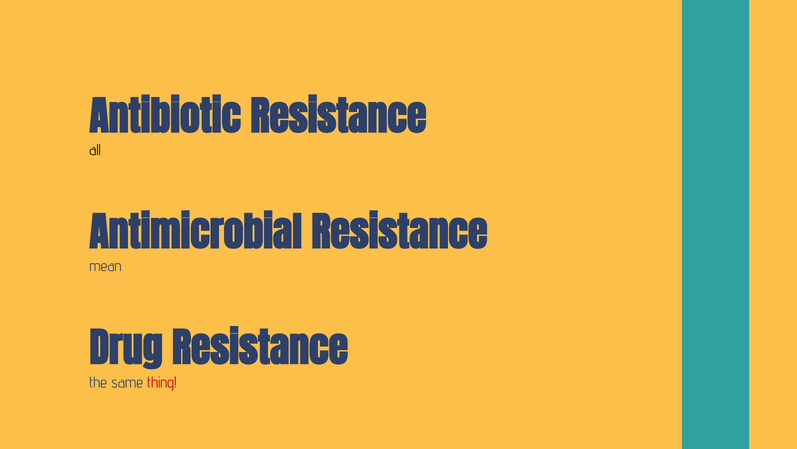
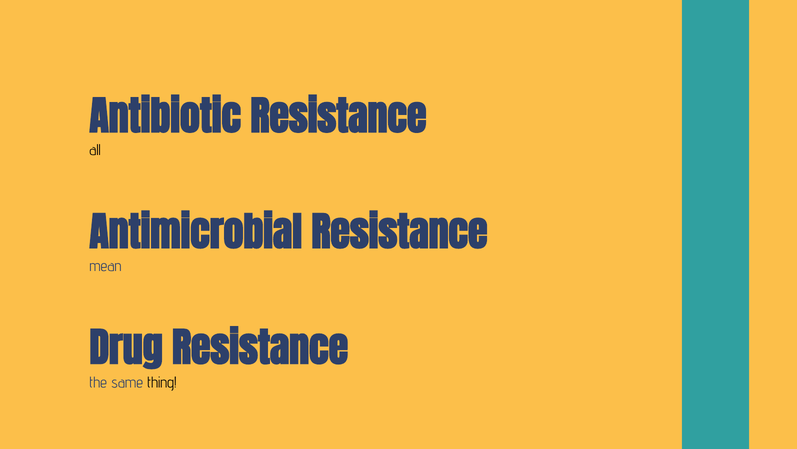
thing colour: red -> black
